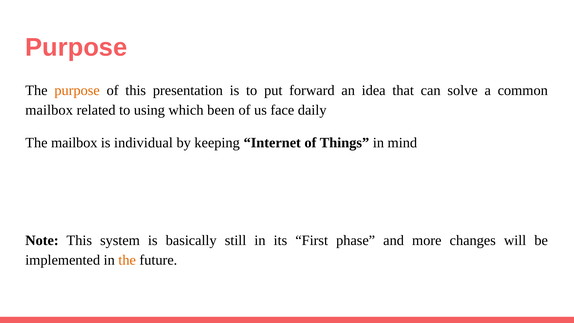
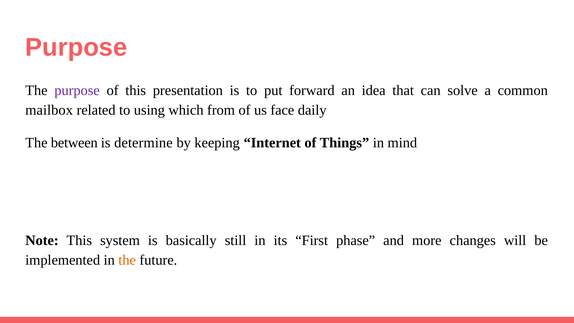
purpose at (77, 90) colour: orange -> purple
been: been -> from
The mailbox: mailbox -> between
individual: individual -> determine
